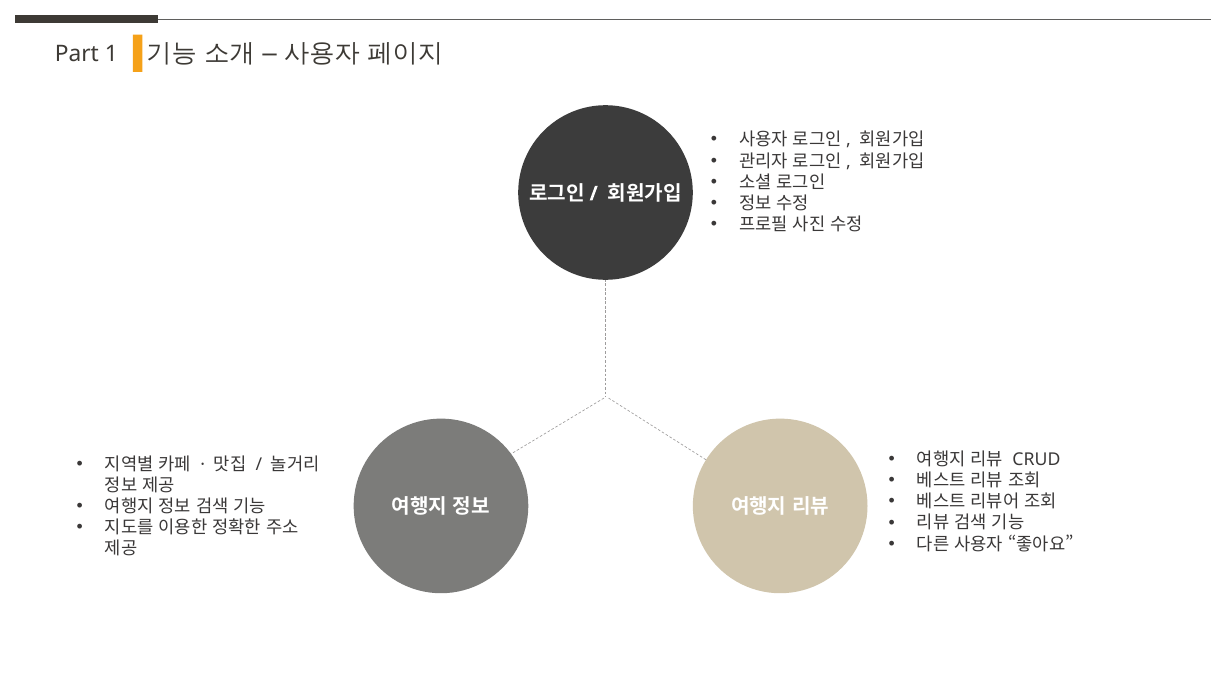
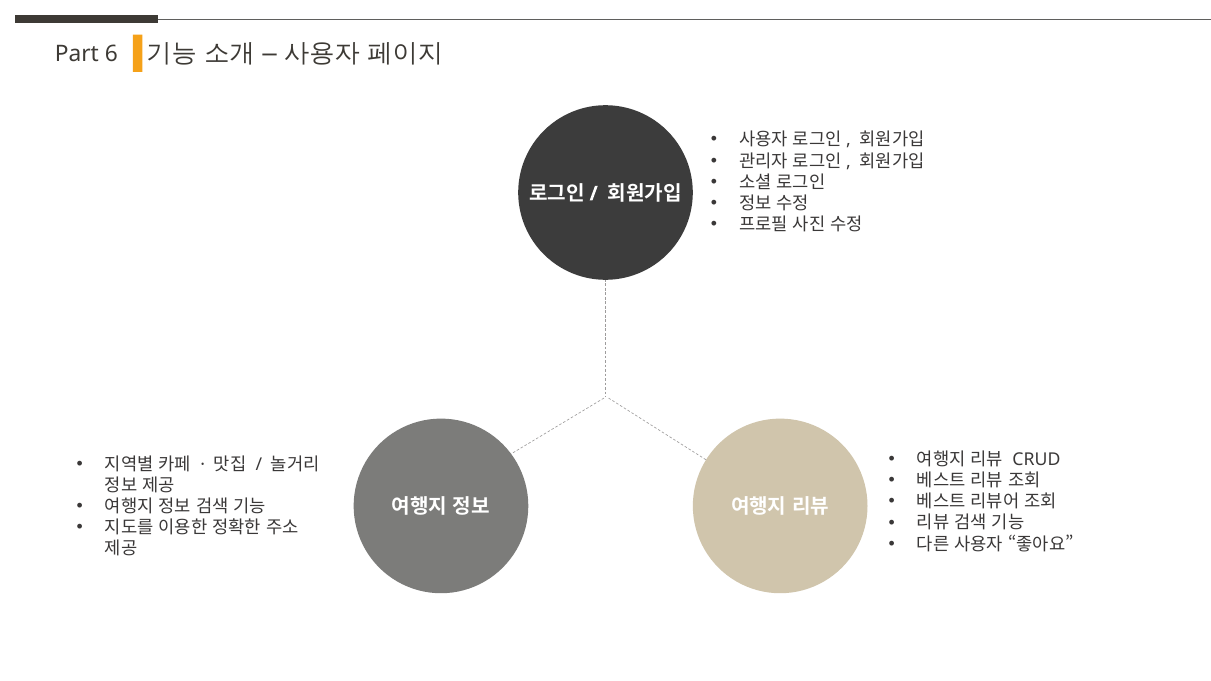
1: 1 -> 6
